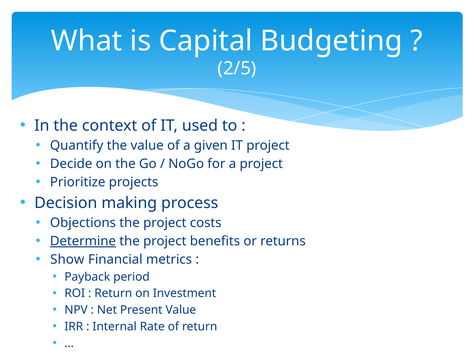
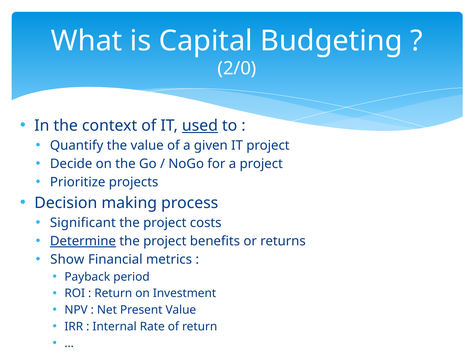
2/5: 2/5 -> 2/0
used underline: none -> present
Objections: Objections -> Significant
